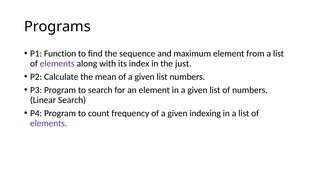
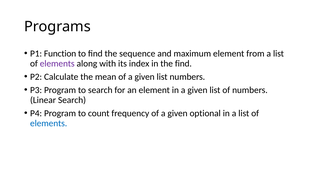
the just: just -> find
indexing: indexing -> optional
elements at (49, 123) colour: purple -> blue
